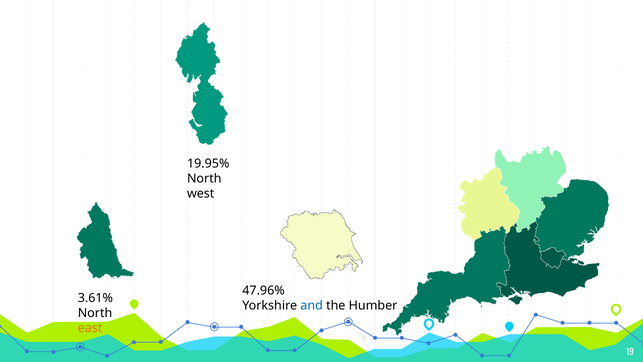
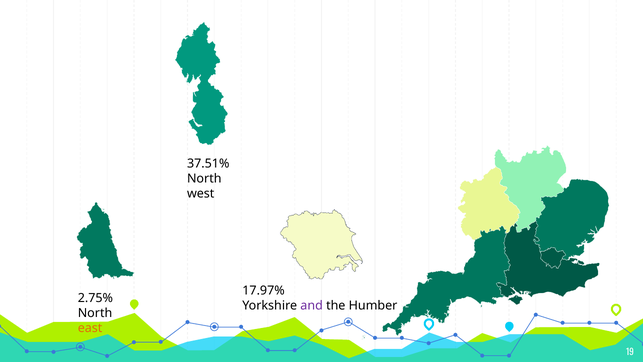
19.95%: 19.95% -> 37.51%
47.96%: 47.96% -> 17.97%
3.61%: 3.61% -> 2.75%
and colour: blue -> purple
